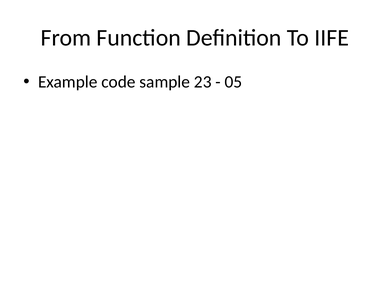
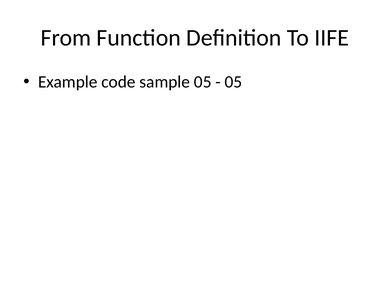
sample 23: 23 -> 05
